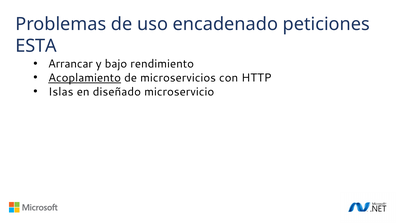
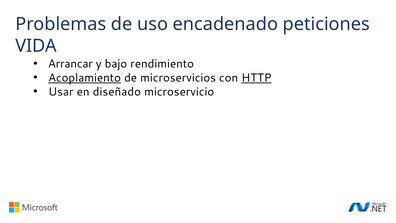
ESTA: ESTA -> VIDA
HTTP underline: none -> present
Islas: Islas -> Usar
